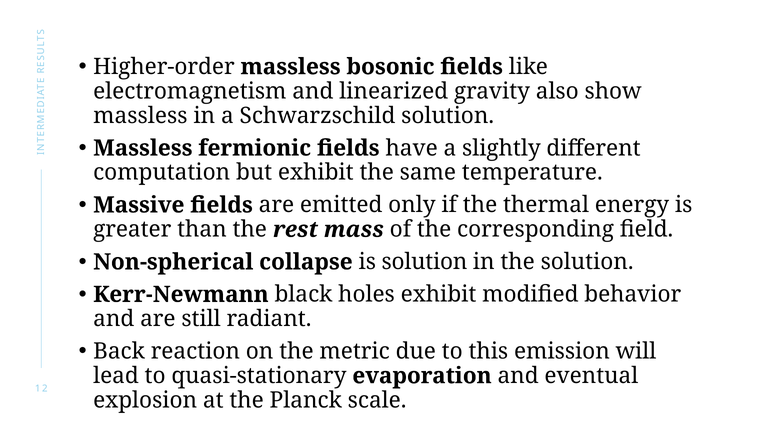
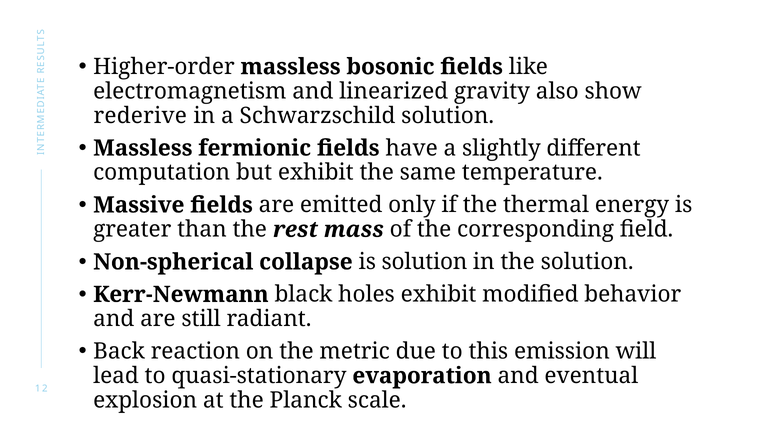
massless at (140, 116): massless -> rederive
